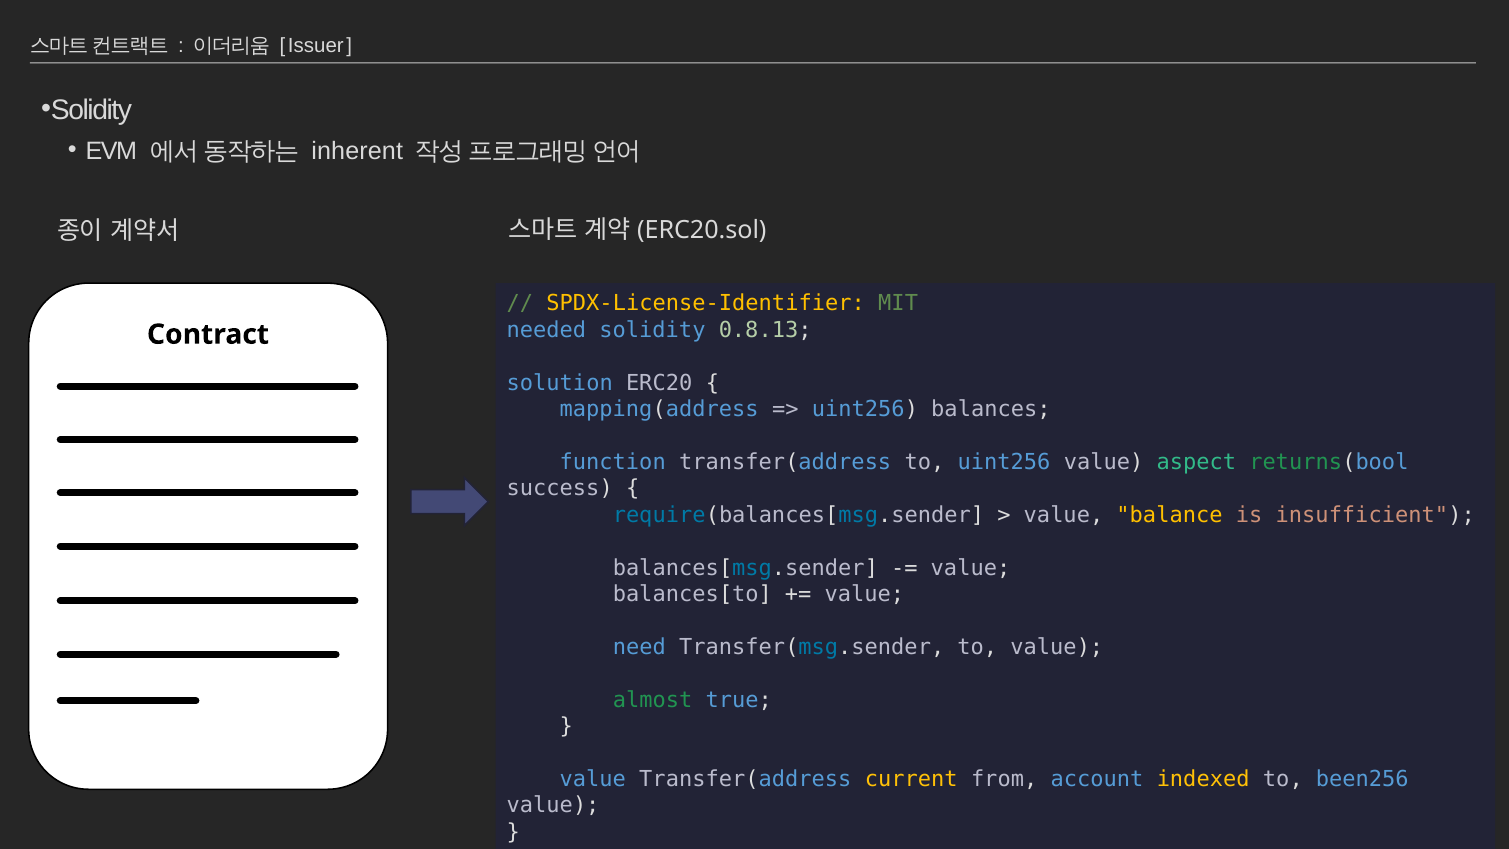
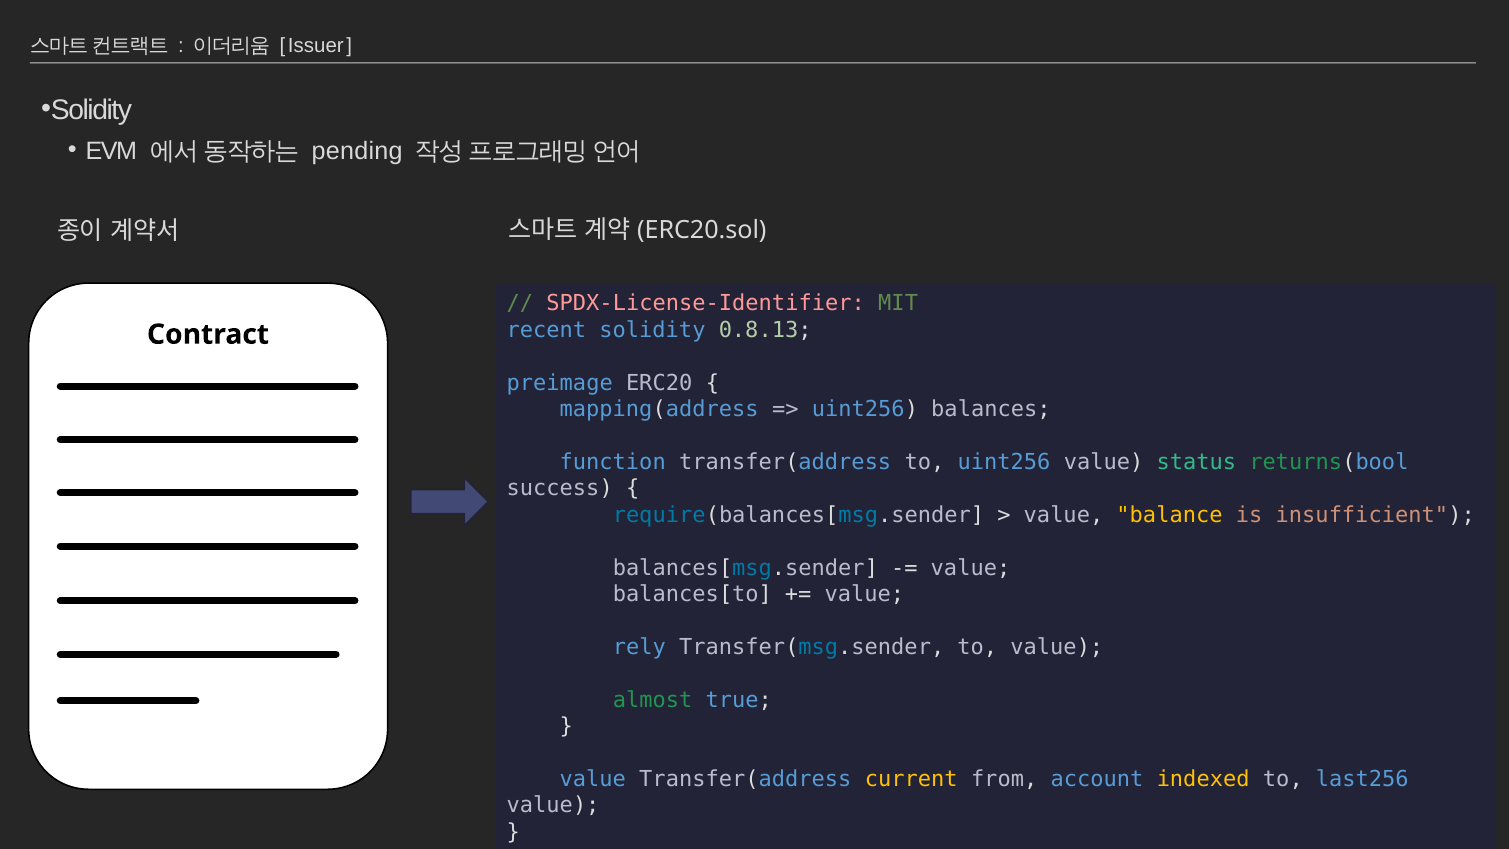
inherent: inherent -> pending
SPDX-License-Identifier colour: yellow -> pink
needed: needed -> recent
solution: solution -> preimage
aspect: aspect -> status
need: need -> rely
been256: been256 -> last256
